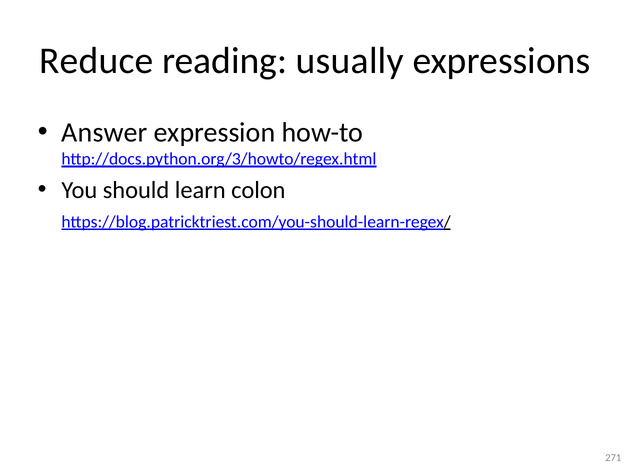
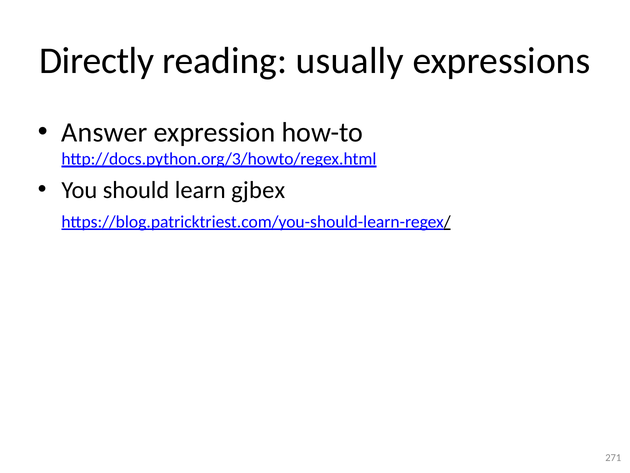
Reduce: Reduce -> Directly
colon: colon -> gjbex
